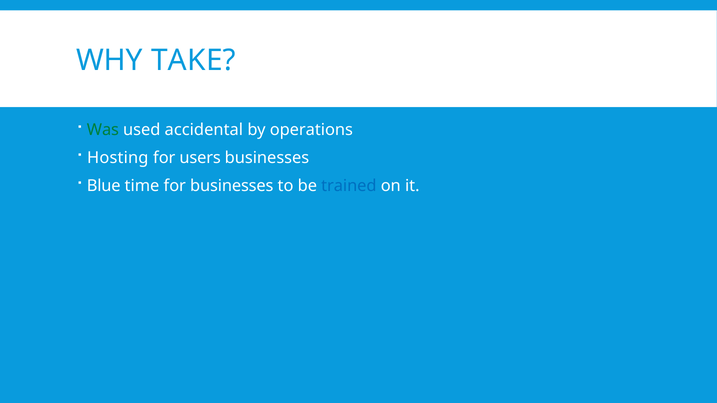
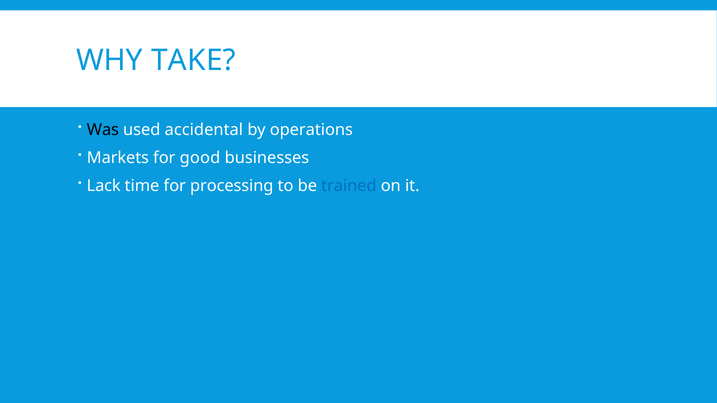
Was colour: green -> black
Hosting: Hosting -> Markets
users: users -> good
Blue: Blue -> Lack
for businesses: businesses -> processing
